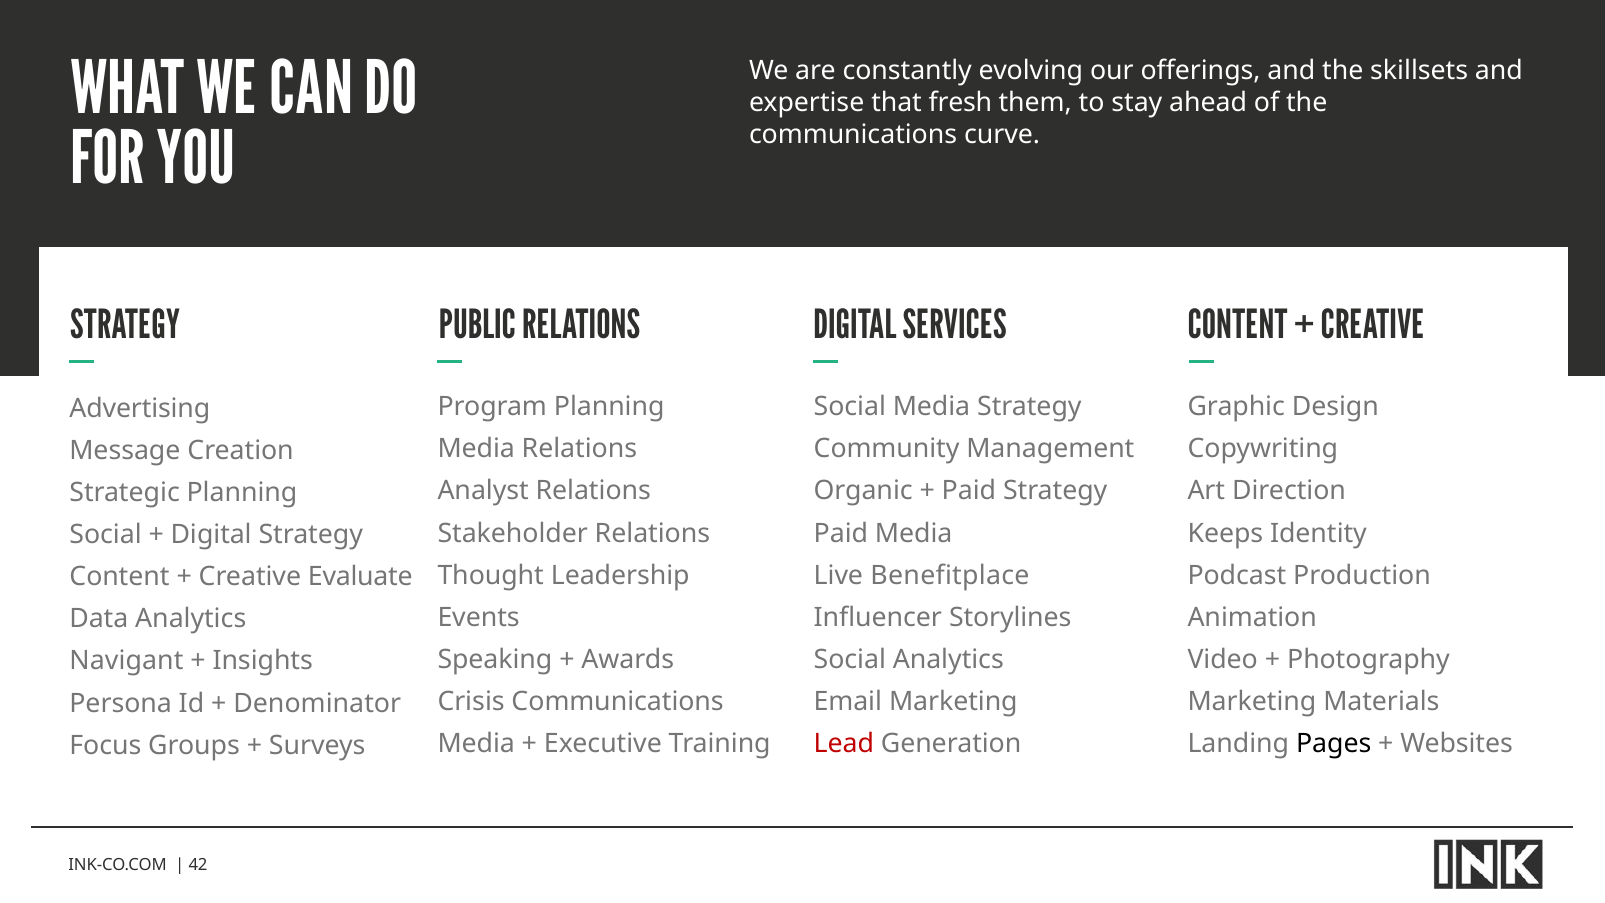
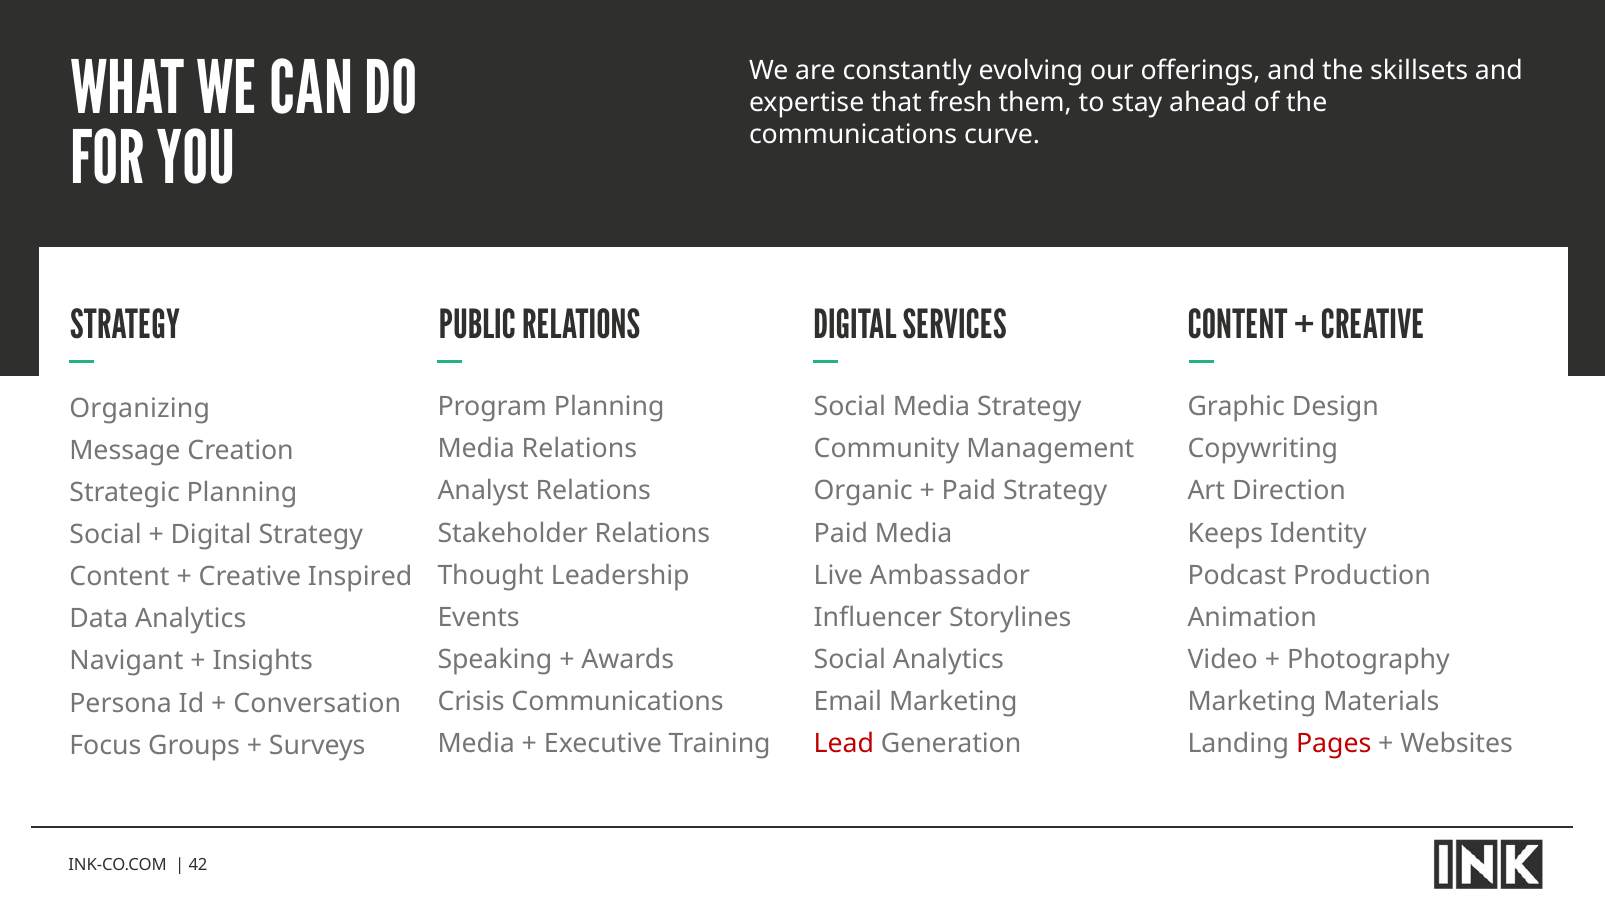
Advertising: Advertising -> Organizing
Benefitplace: Benefitplace -> Ambassador
Evaluate: Evaluate -> Inspired
Denominator: Denominator -> Conversation
Pages colour: black -> red
